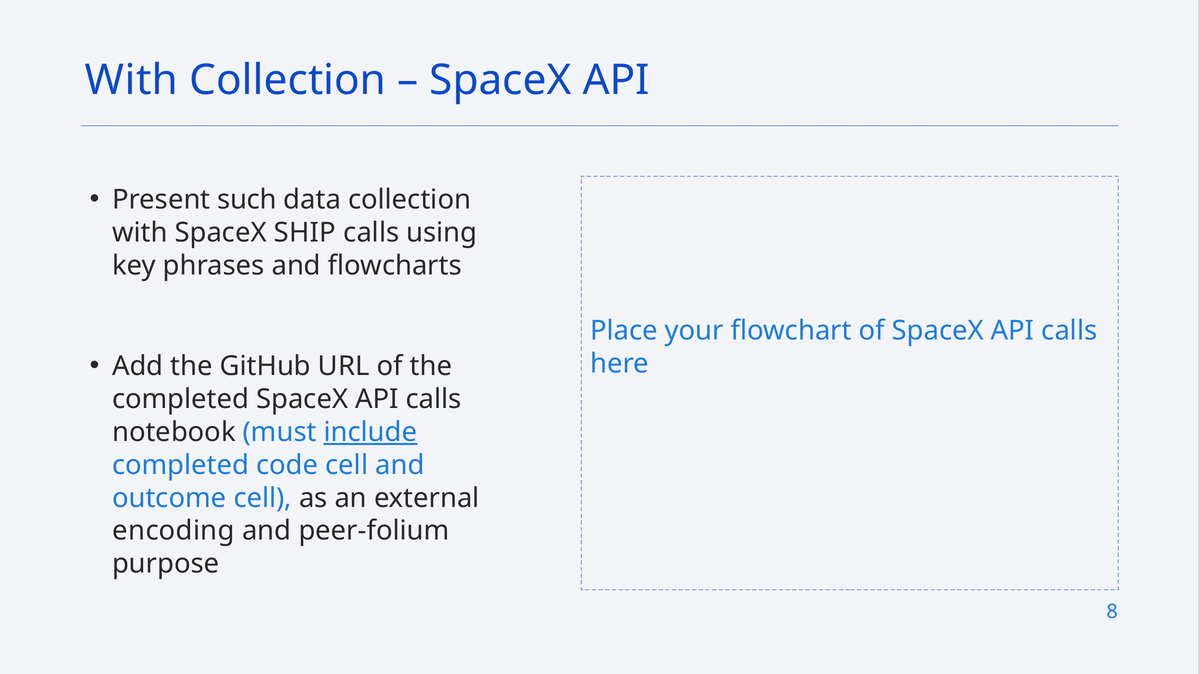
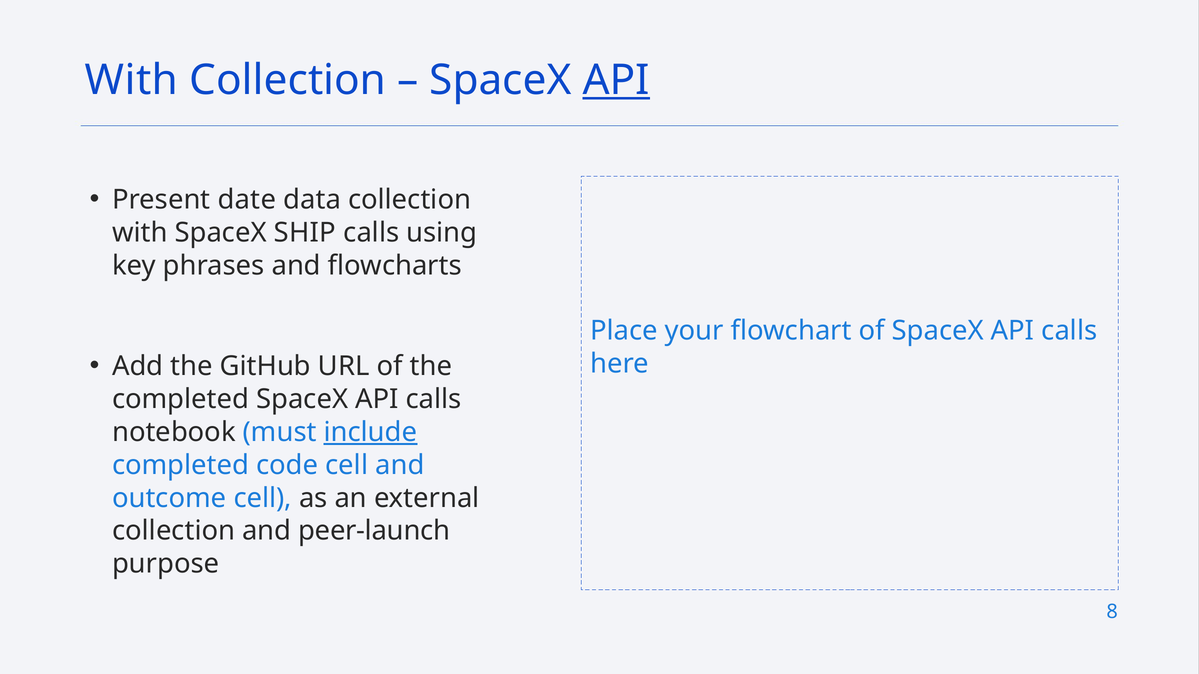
API at (616, 80) underline: none -> present
such: such -> date
encoding at (174, 531): encoding -> collection
peer-folium: peer-folium -> peer-launch
